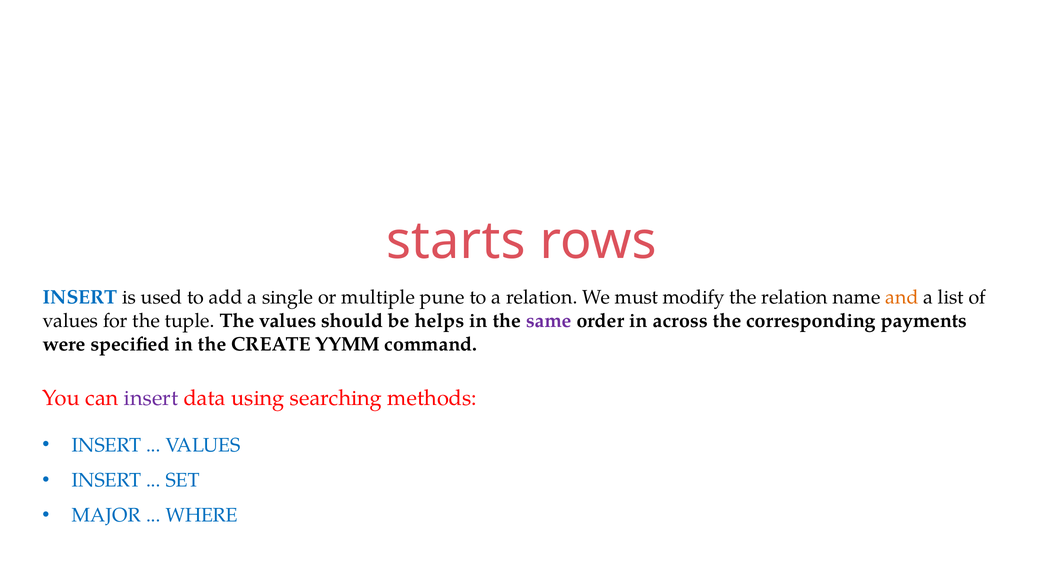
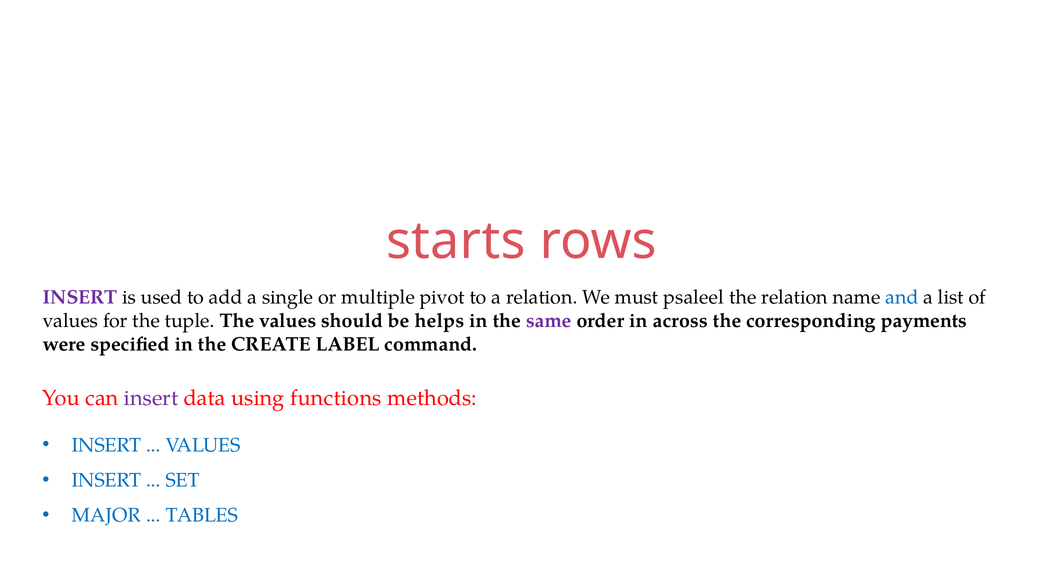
INSERT at (80, 297) colour: blue -> purple
pune: pune -> pivot
modify: modify -> psaleel
and colour: orange -> blue
YYMM: YYMM -> LABEL
searching: searching -> functions
WHERE: WHERE -> TABLES
